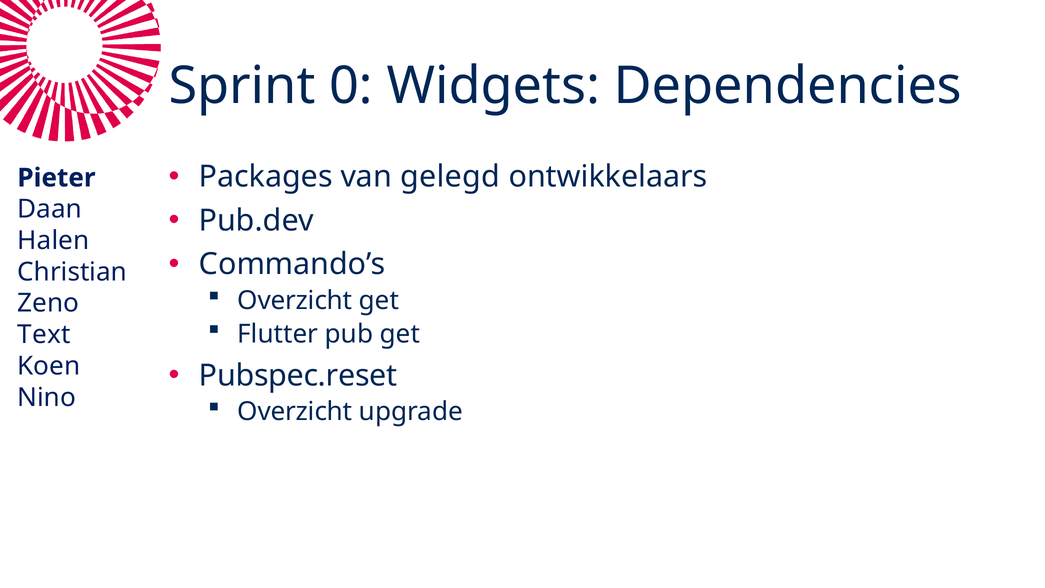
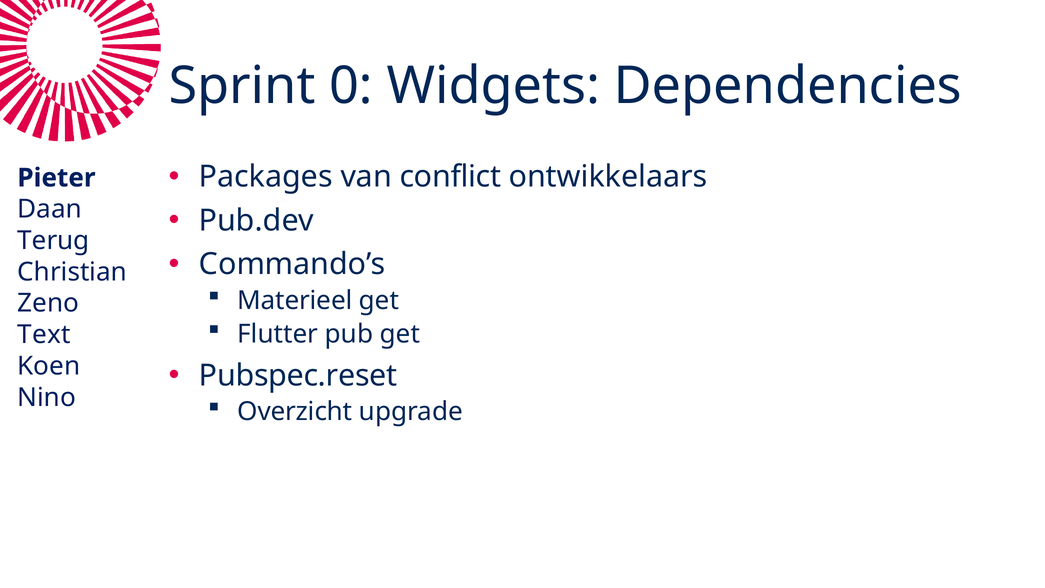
gelegd: gelegd -> conflict
Halen: Halen -> Terug
Overzicht at (295, 300): Overzicht -> Materieel
